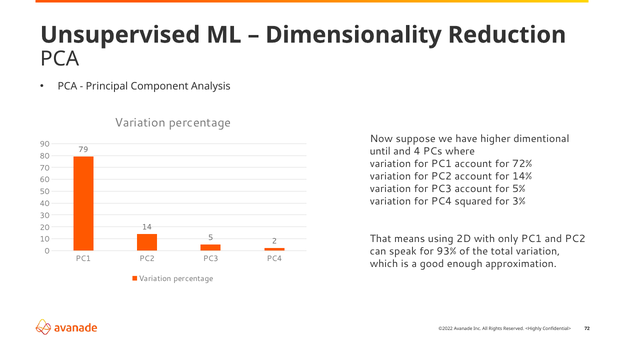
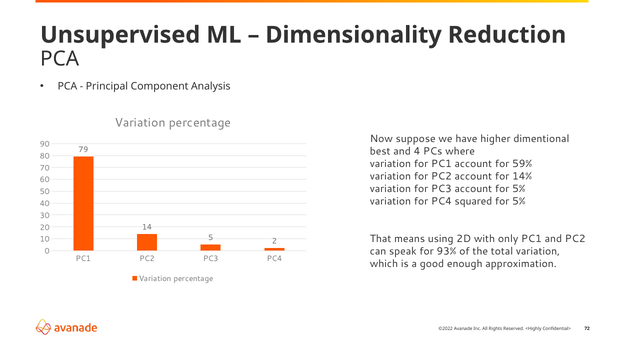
until: until -> best
72%: 72% -> 59%
3% at (519, 201): 3% -> 5%
